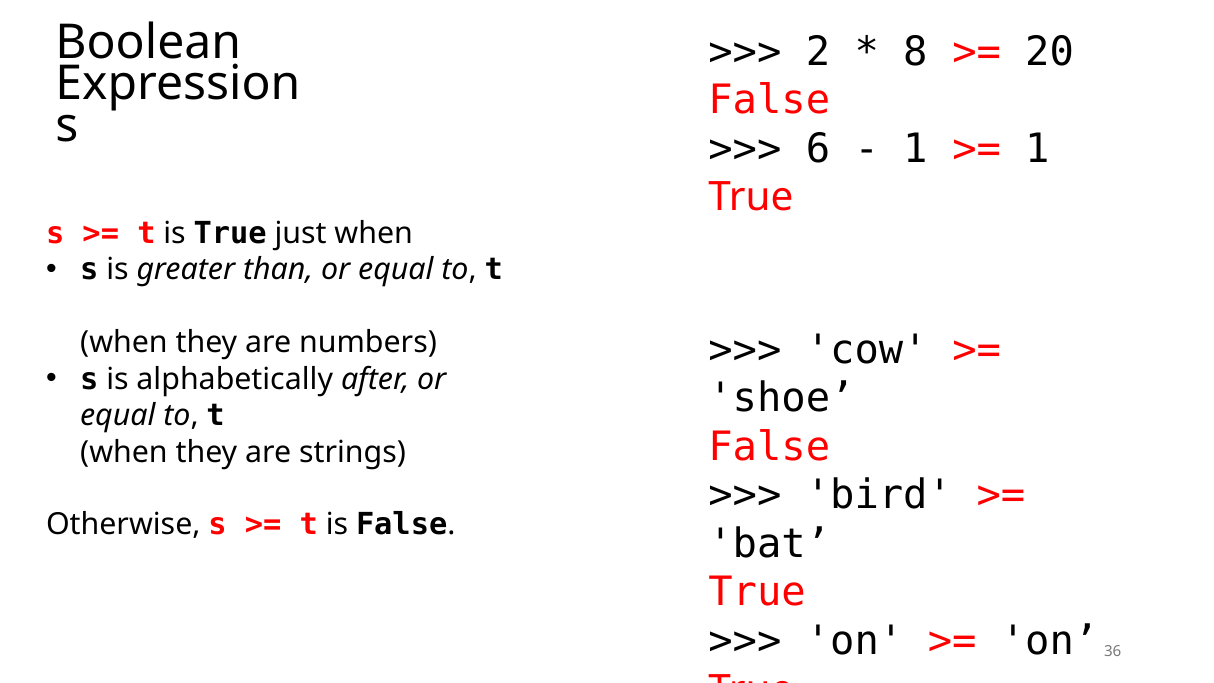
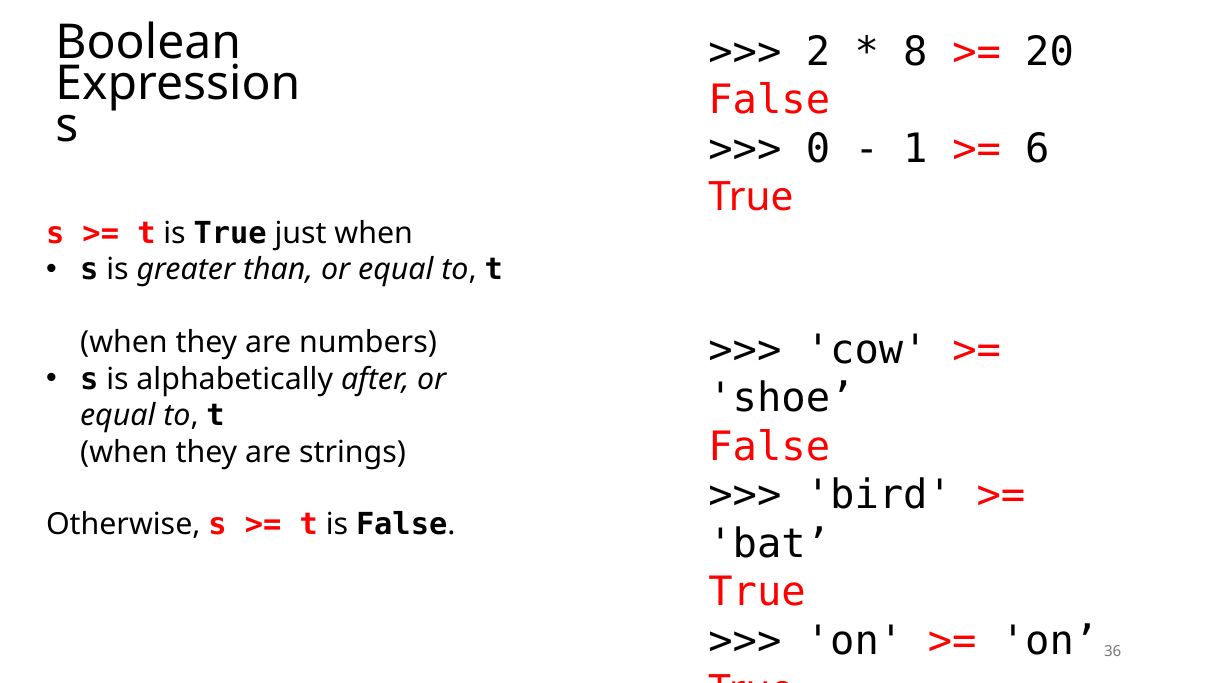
6: 6 -> 0
1 at (1037, 149): 1 -> 6
